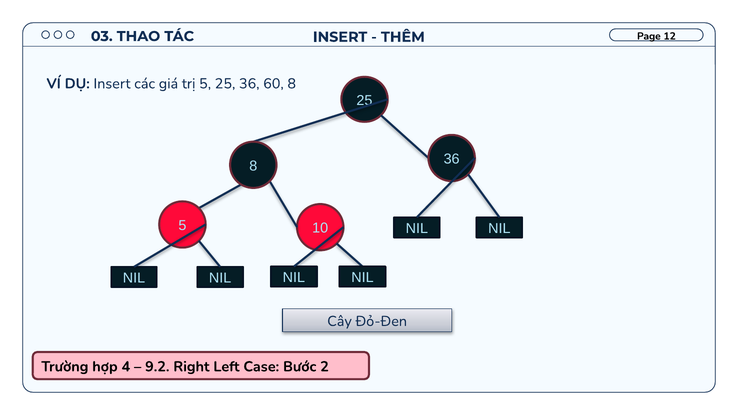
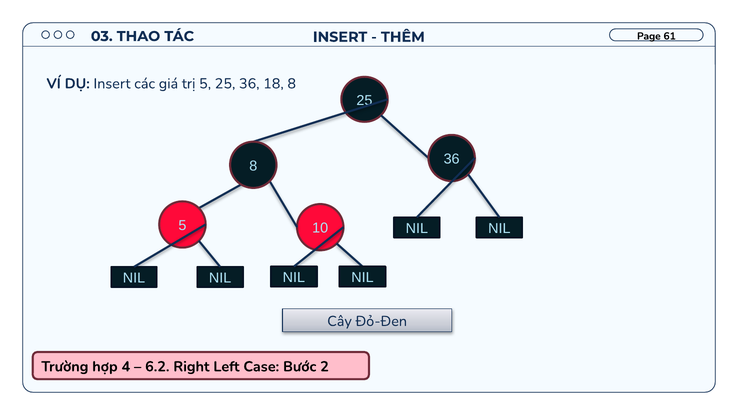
12: 12 -> 61
60: 60 -> 18
9.2: 9.2 -> 6.2
